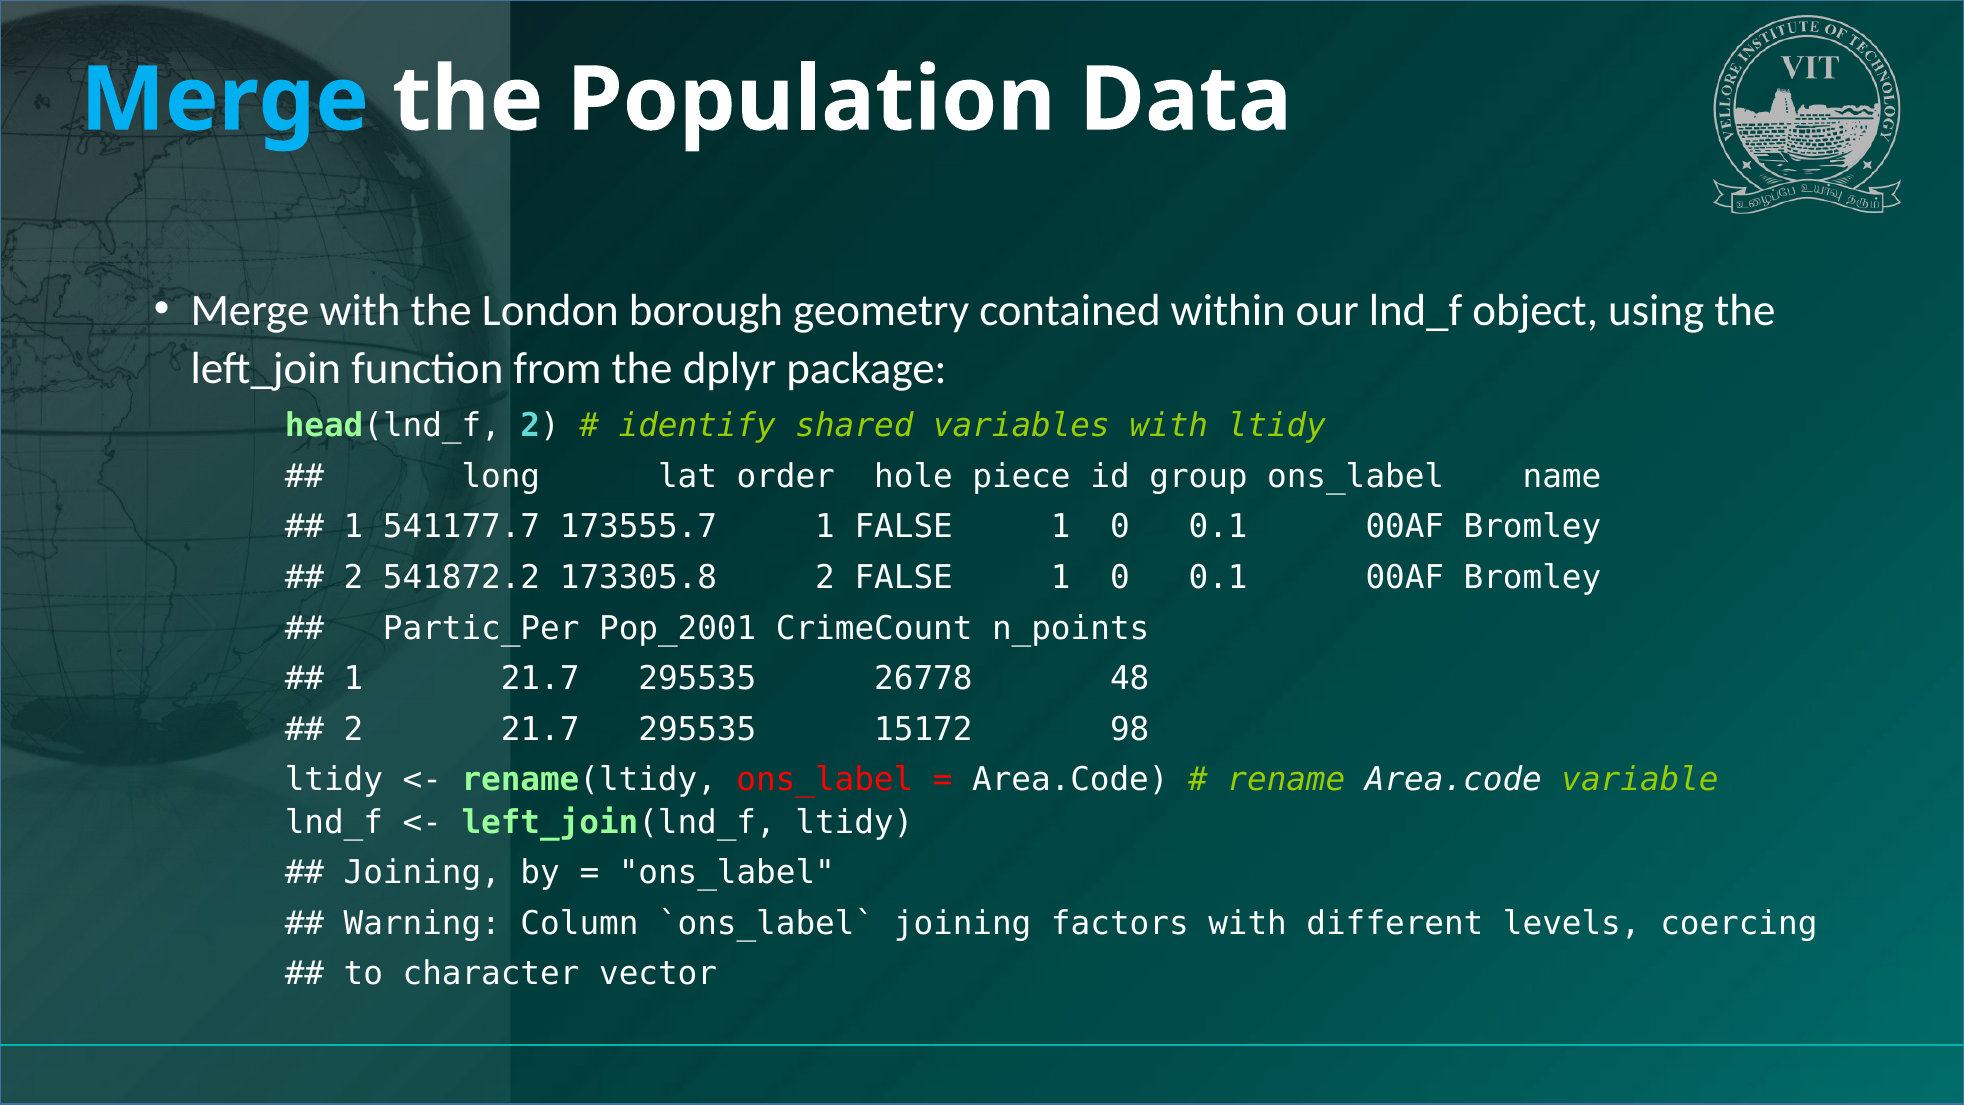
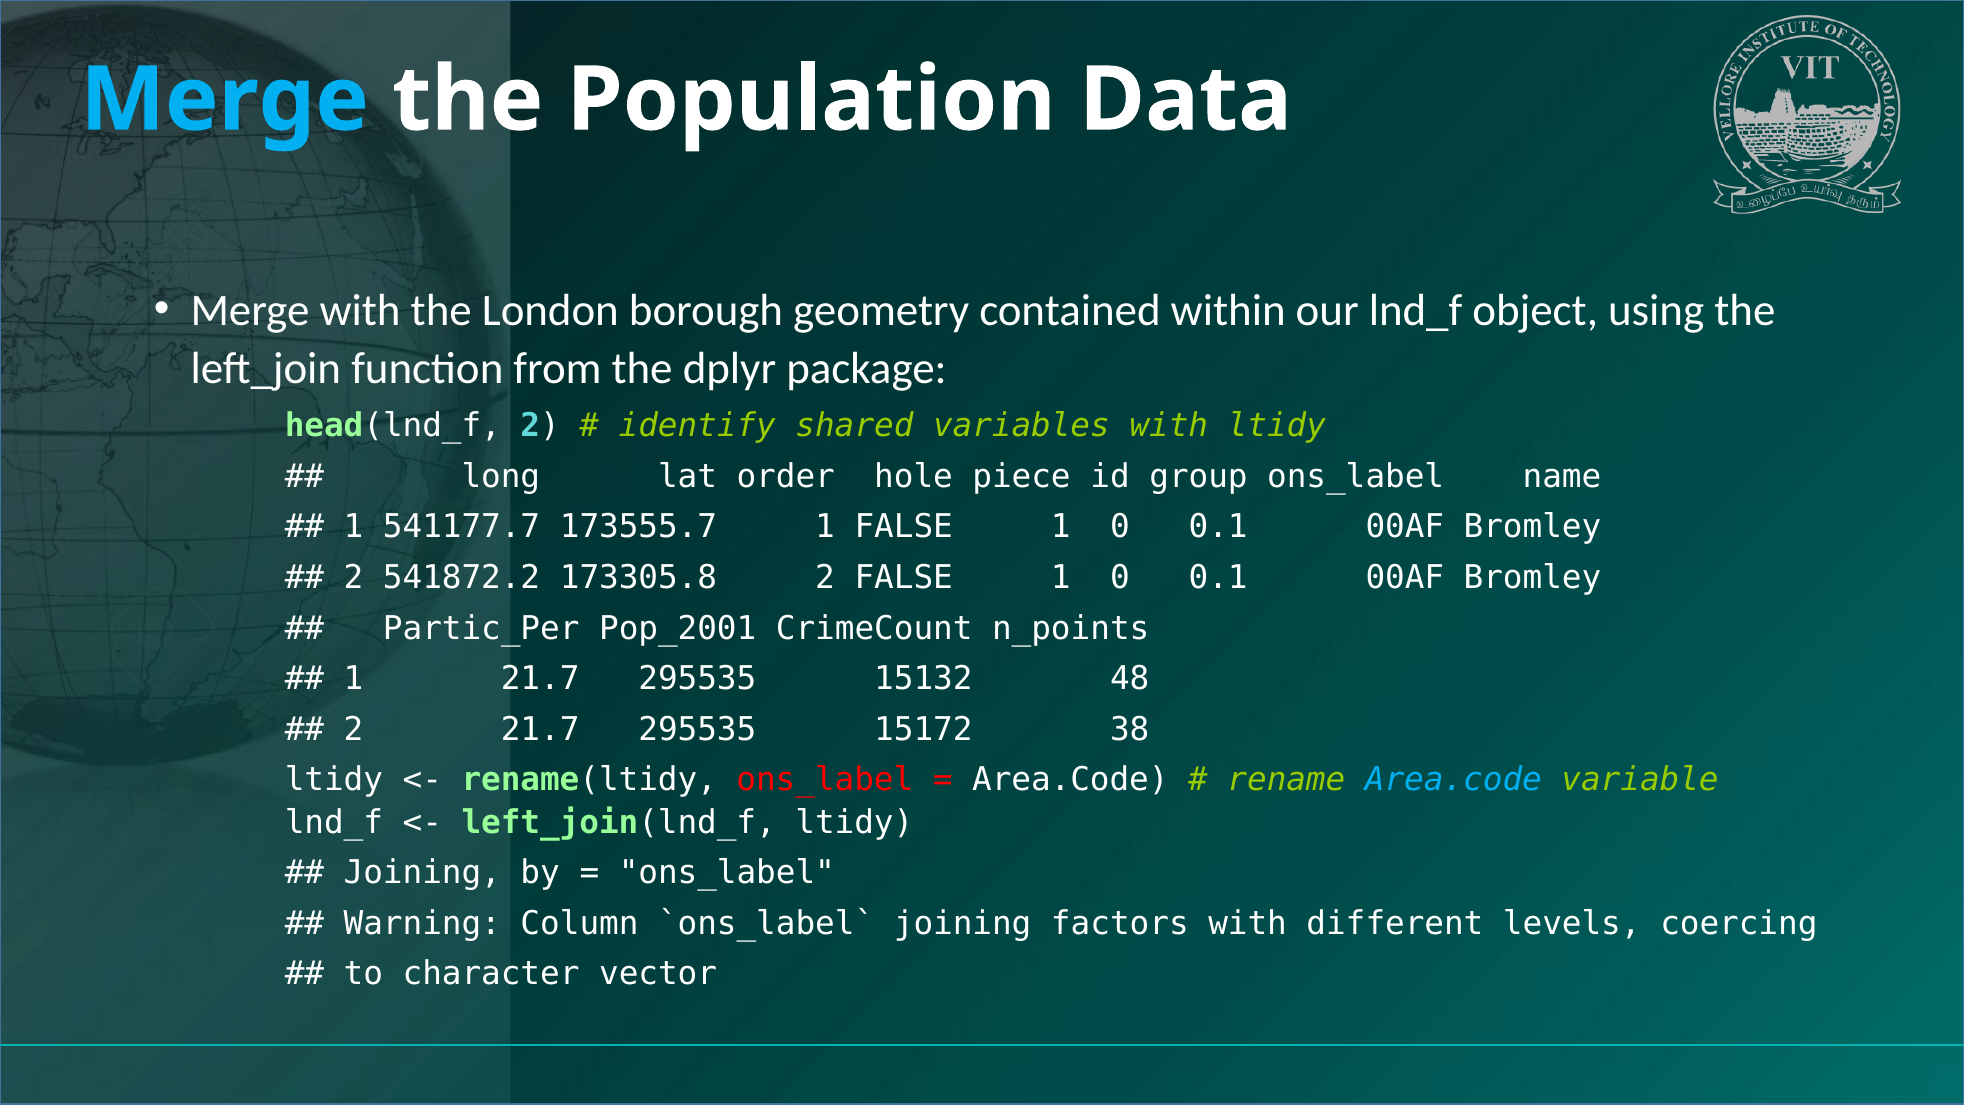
26778: 26778 -> 15132
98: 98 -> 38
Area.code at (1453, 780) colour: white -> light blue
